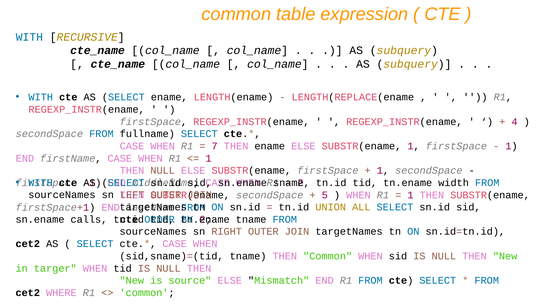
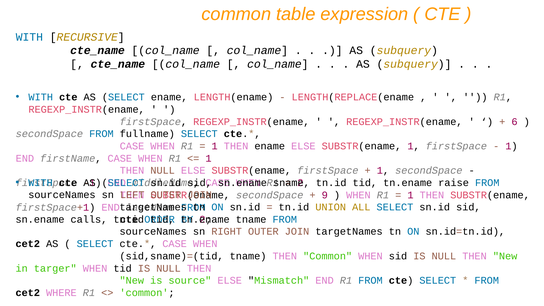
4: 4 -> 6
7 at (215, 146): 7 -> 1
width: width -> raise
5: 5 -> 9
